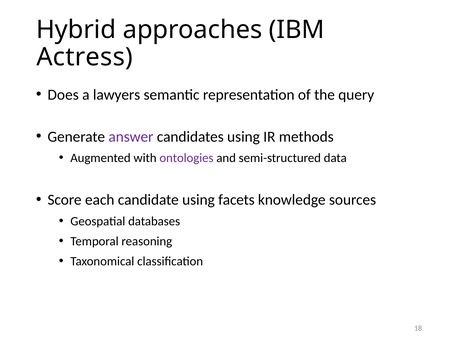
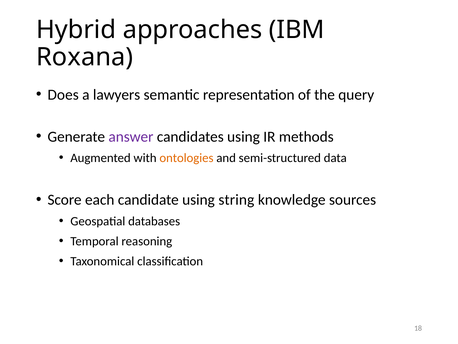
Actress: Actress -> Roxana
ontologies colour: purple -> orange
facets: facets -> string
